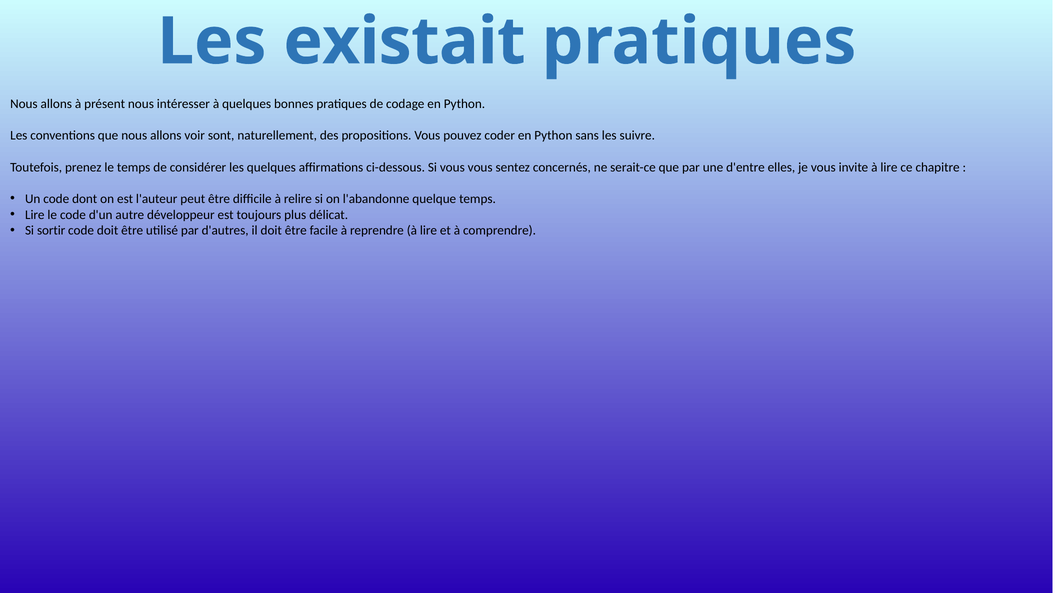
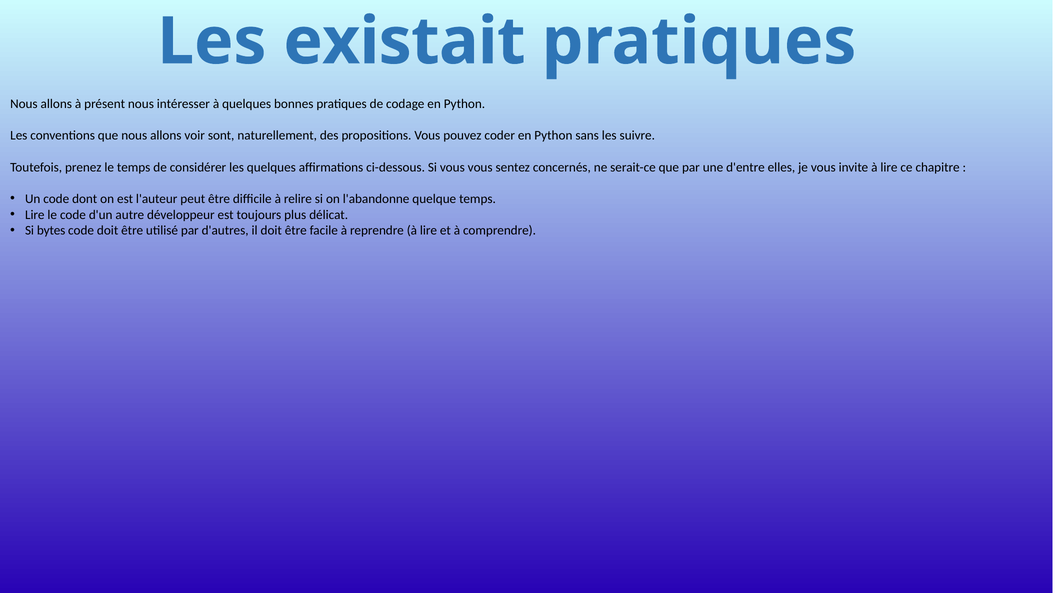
sortir: sortir -> bytes
